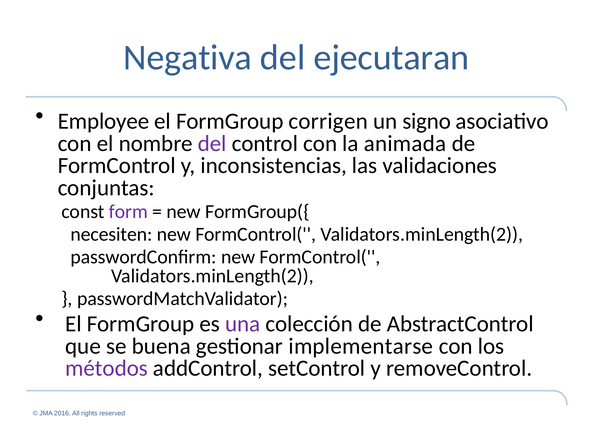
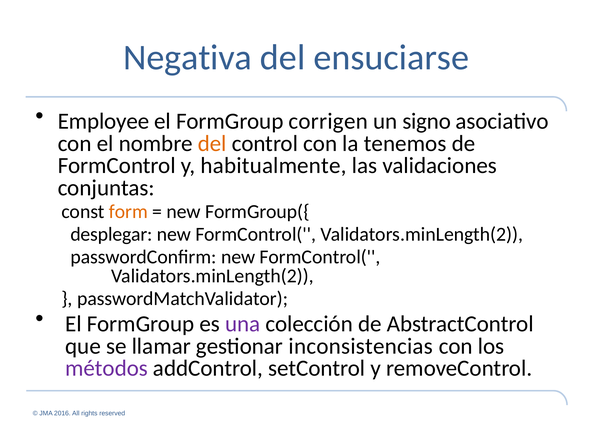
ejecutaran: ejecutaran -> ensuciarse
del at (212, 143) colour: purple -> orange
animada: animada -> tenemos
inconsistencias: inconsistencias -> habitualmente
form colour: purple -> orange
necesiten: necesiten -> desplegar
buena: buena -> llamar
implementarse: implementarse -> inconsistencias
